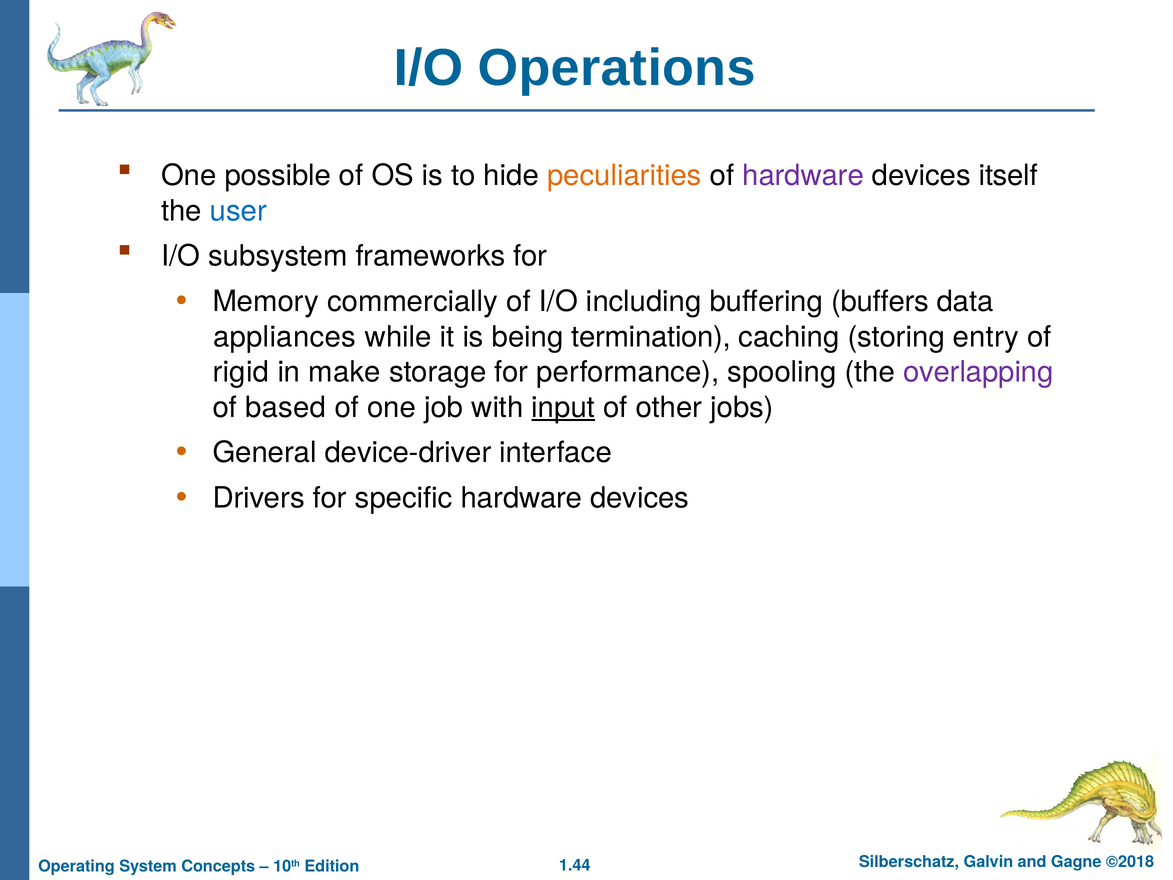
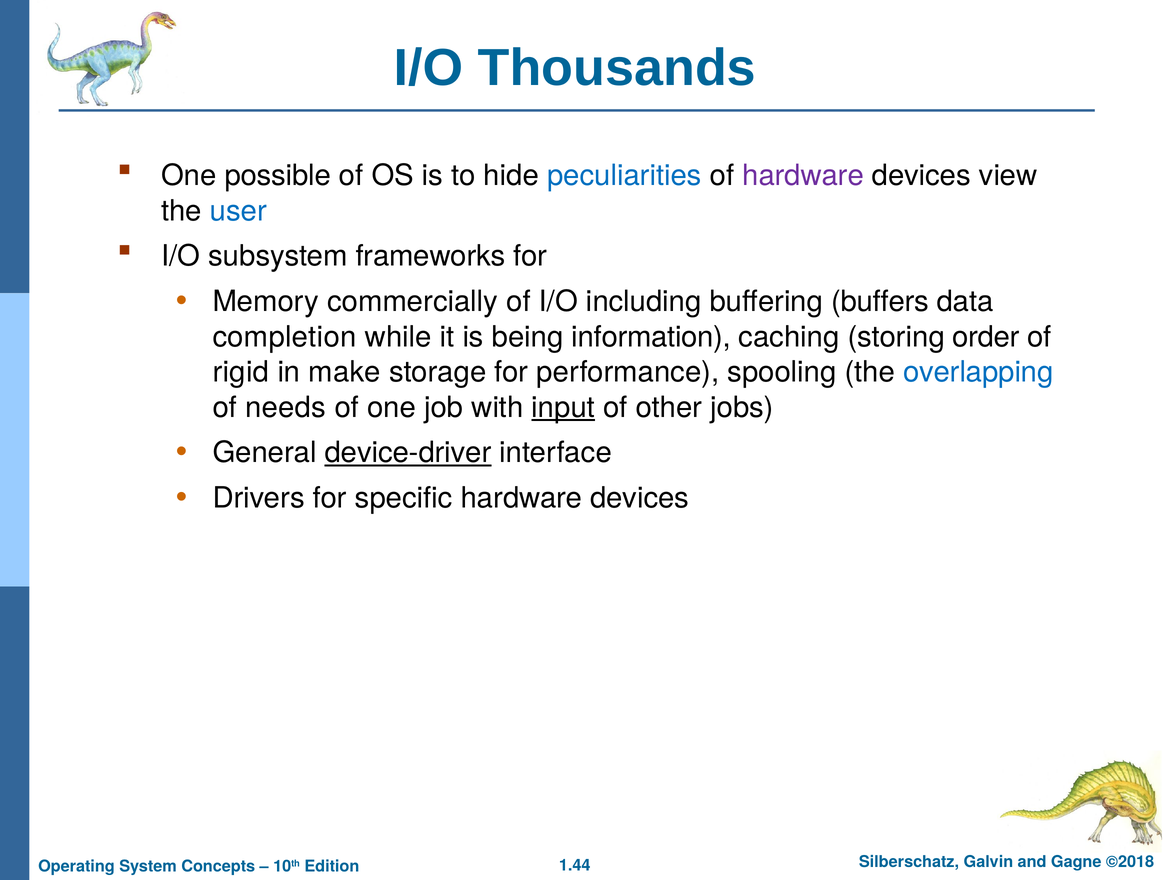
Operations: Operations -> Thousands
peculiarities colour: orange -> blue
itself: itself -> view
appliances: appliances -> completion
termination: termination -> information
entry: entry -> order
overlapping colour: purple -> blue
based: based -> needs
device-driver underline: none -> present
